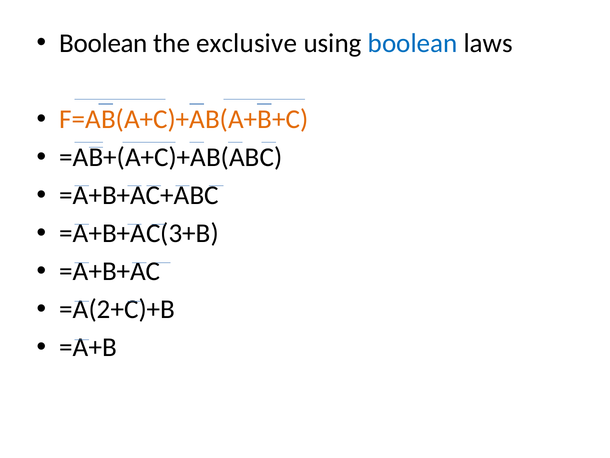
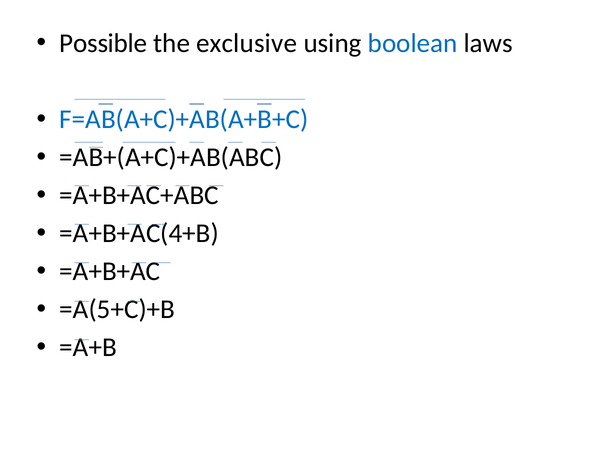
Boolean at (103, 43): Boolean -> Possible
F=AB(A+C)+AB(A+B+C colour: orange -> blue
=A+B+AC(3+B: =A+B+AC(3+B -> =A+B+AC(4+B
=A(2+C)+B: =A(2+C)+B -> =A(5+C)+B
